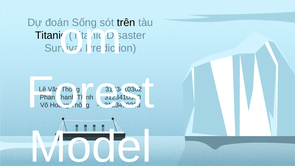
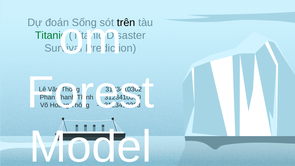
Titanic at (51, 35) colour: black -> green
